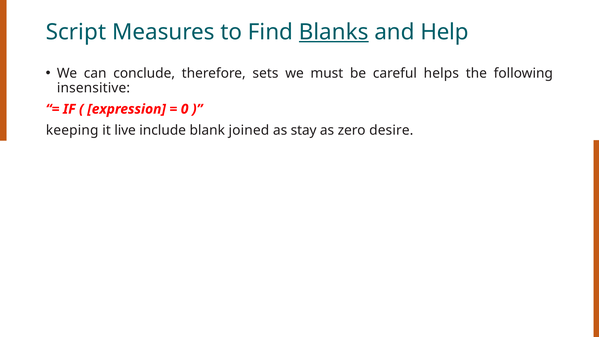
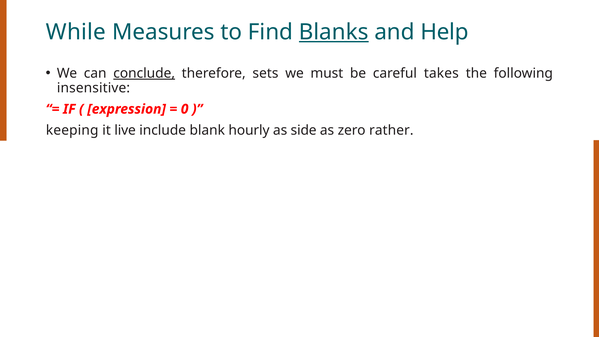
Script: Script -> While
conclude underline: none -> present
helps: helps -> takes
joined: joined -> hourly
stay: stay -> side
desire: desire -> rather
